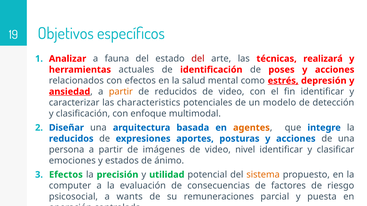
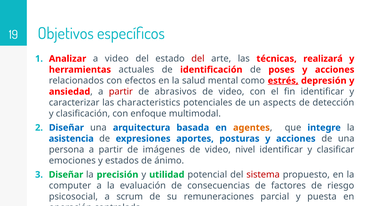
a fauna: fauna -> video
ansiedad underline: present -> none
partir at (121, 92) colour: orange -> red
de reducidos: reducidos -> abrasivos
modelo: modelo -> aspects
reducidos at (71, 139): reducidos -> asistencia
Efectos at (66, 175): Efectos -> Diseñar
sistema colour: orange -> red
wants: wants -> scrum
